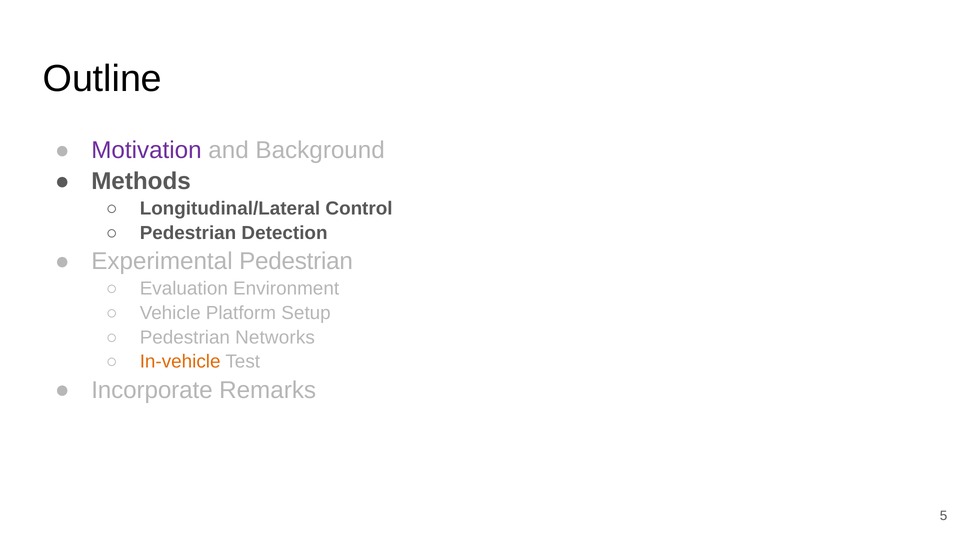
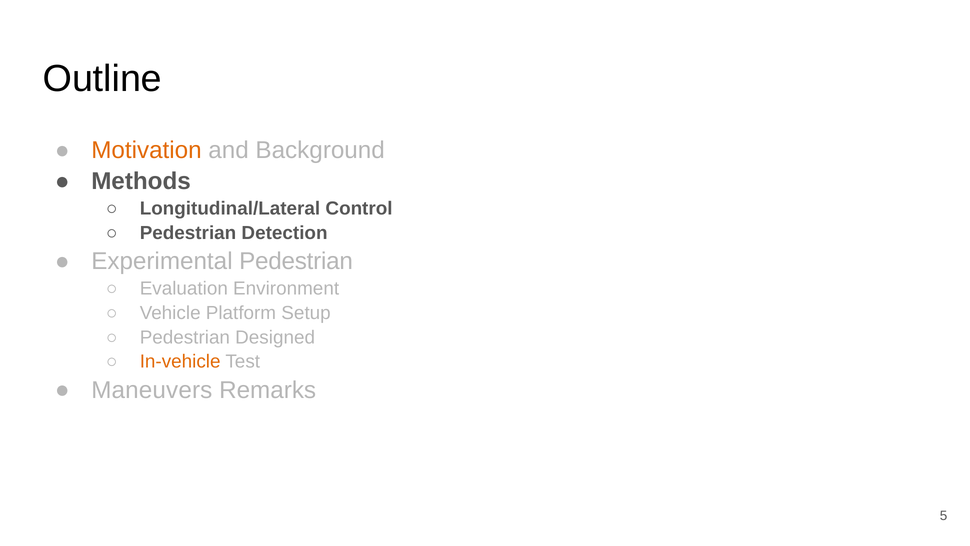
Motivation colour: purple -> orange
Networks: Networks -> Designed
Incorporate: Incorporate -> Maneuvers
